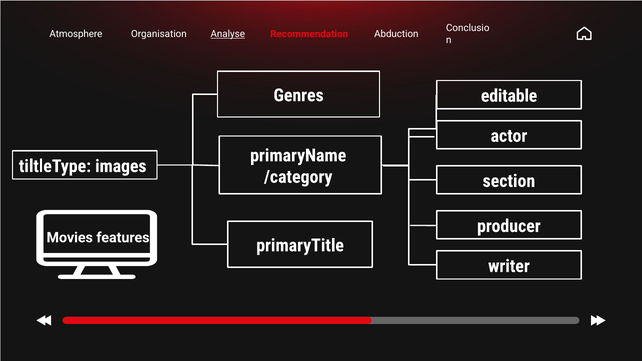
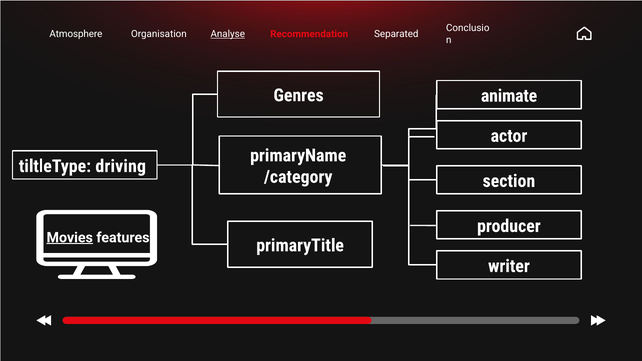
Abduction: Abduction -> Separated
editable: editable -> animate
images: images -> driving
Movies underline: none -> present
